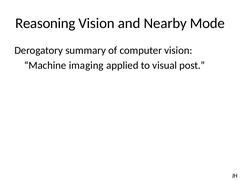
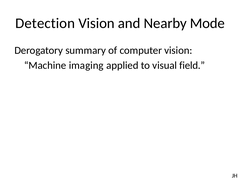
Reasoning: Reasoning -> Detection
post: post -> field
